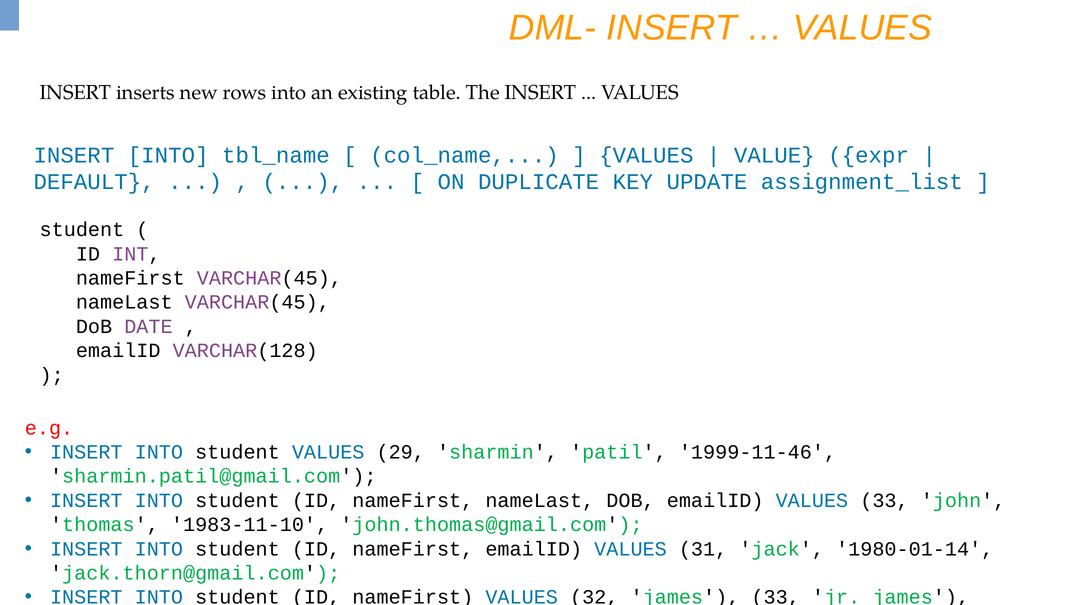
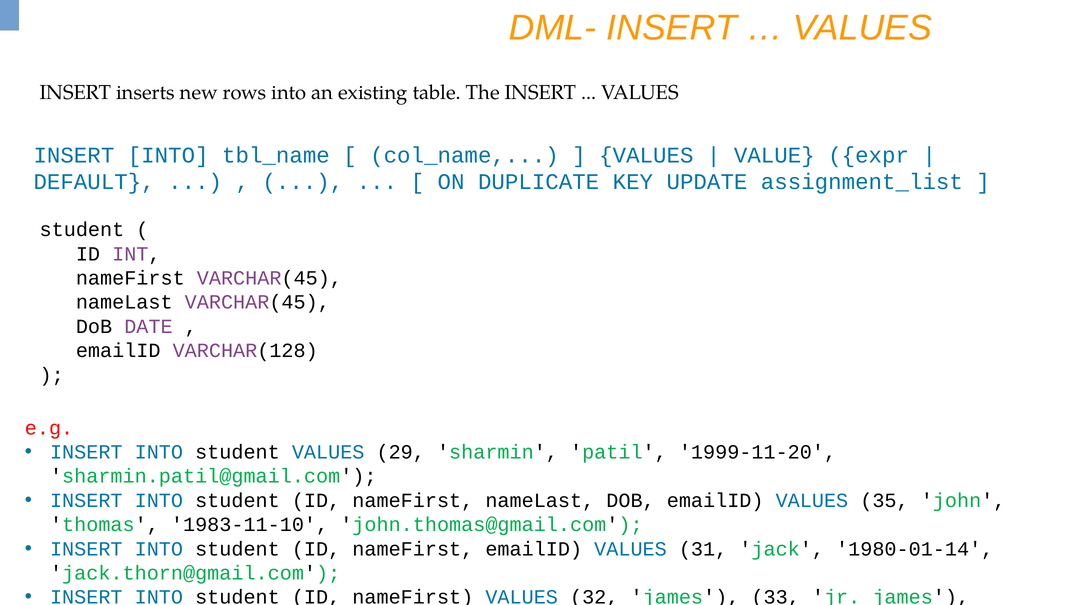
1999-11-46: 1999-11-46 -> 1999-11-20
VALUES 33: 33 -> 35
